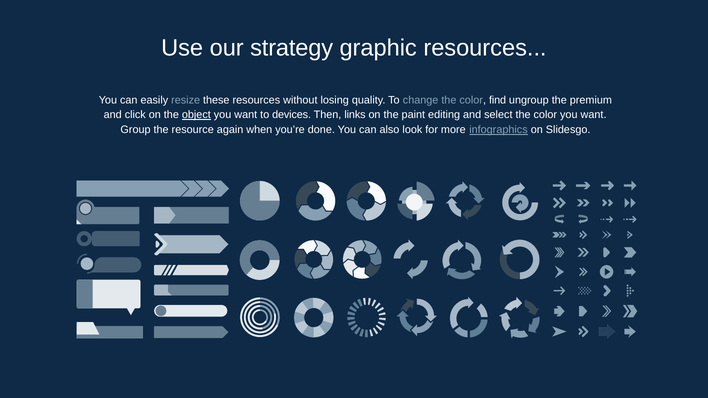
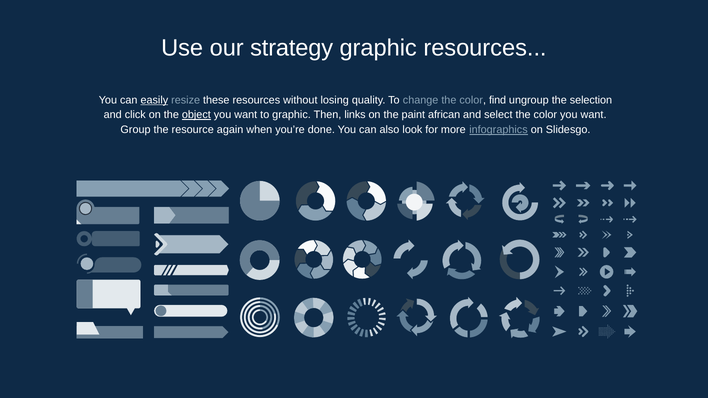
easily underline: none -> present
premium: premium -> selection
to devices: devices -> graphic
editing: editing -> african
